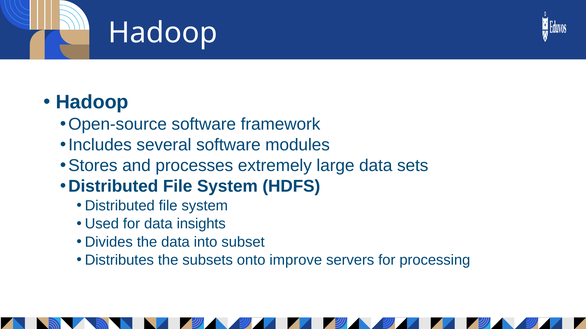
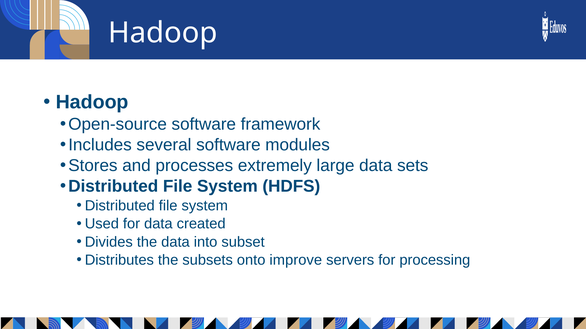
insights: insights -> created
